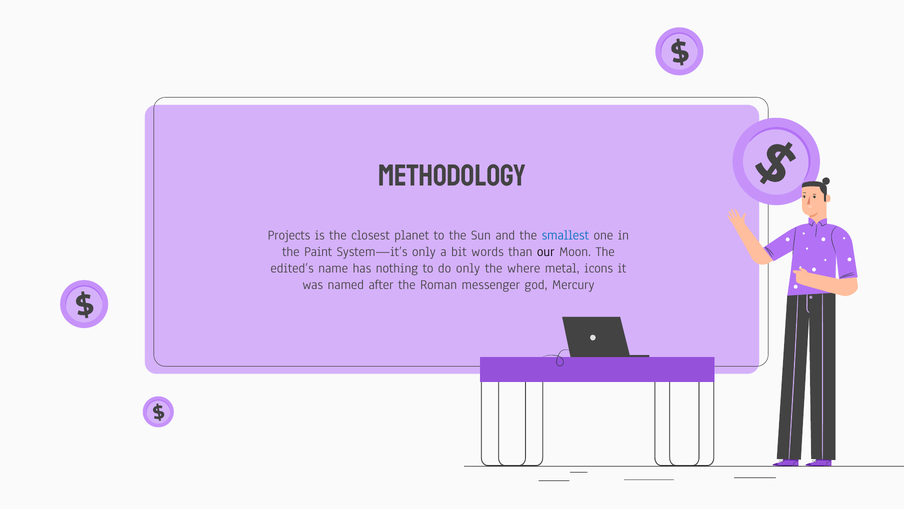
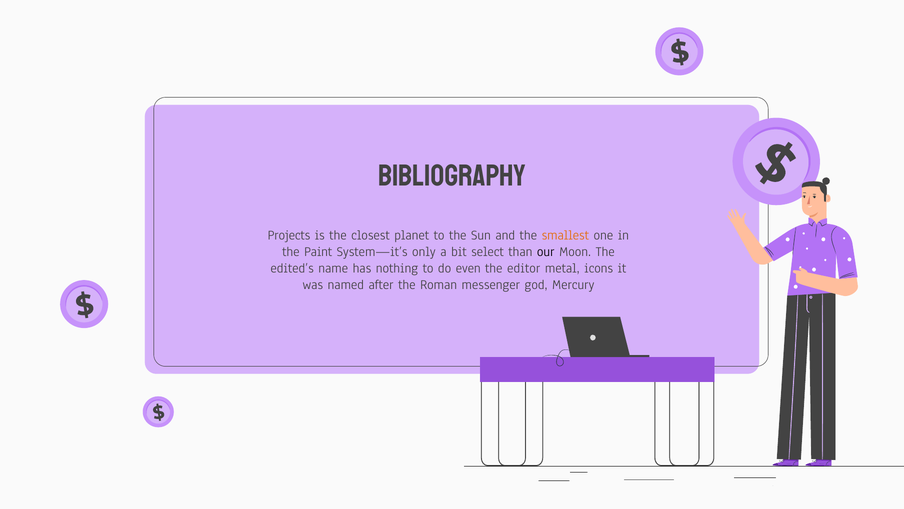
METHODOLOGY: METHODOLOGY -> BIBLIOGRAPHY
smallest colour: blue -> orange
words: words -> select
do only: only -> even
where: where -> editor
